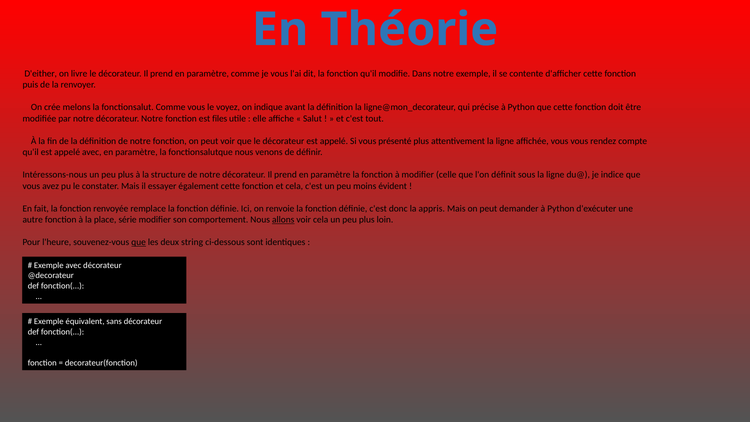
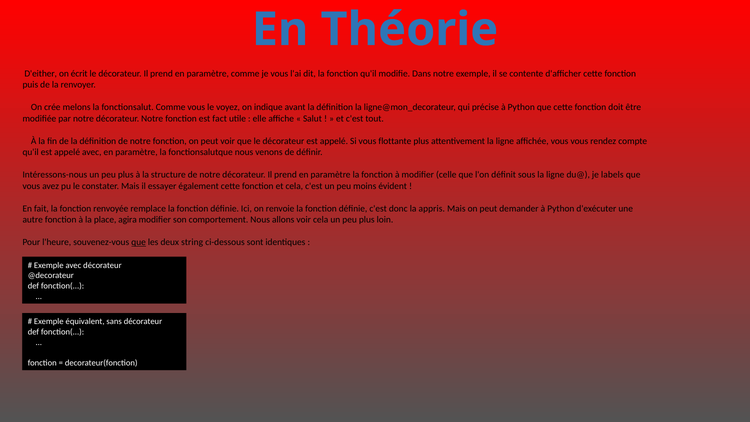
livre: livre -> écrit
files: files -> fact
présenté: présenté -> flottante
indice: indice -> labels
série: série -> agira
allons underline: present -> none
